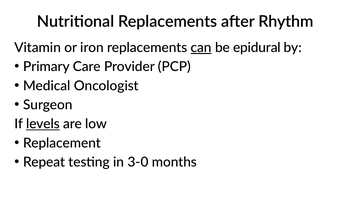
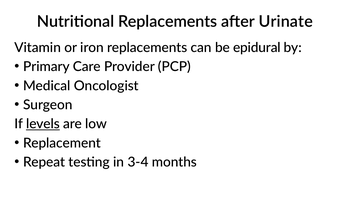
Rhythm: Rhythm -> Urinate
can underline: present -> none
3-0: 3-0 -> 3-4
